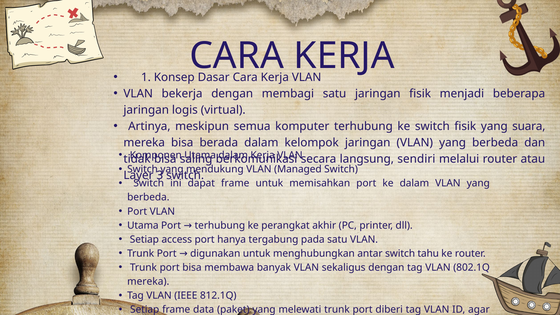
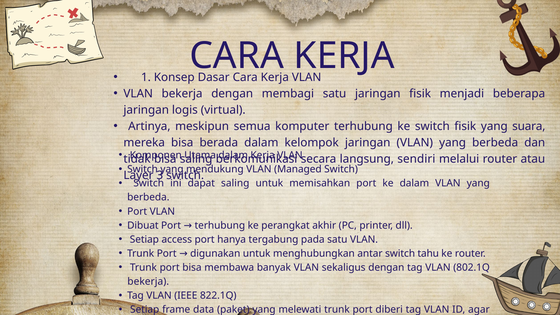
dapat frame: frame -> saling
Utama at (143, 225): Utama -> Dibuat
mereka at (148, 282): mereka -> bekerja
812.1Q: 812.1Q -> 822.1Q
